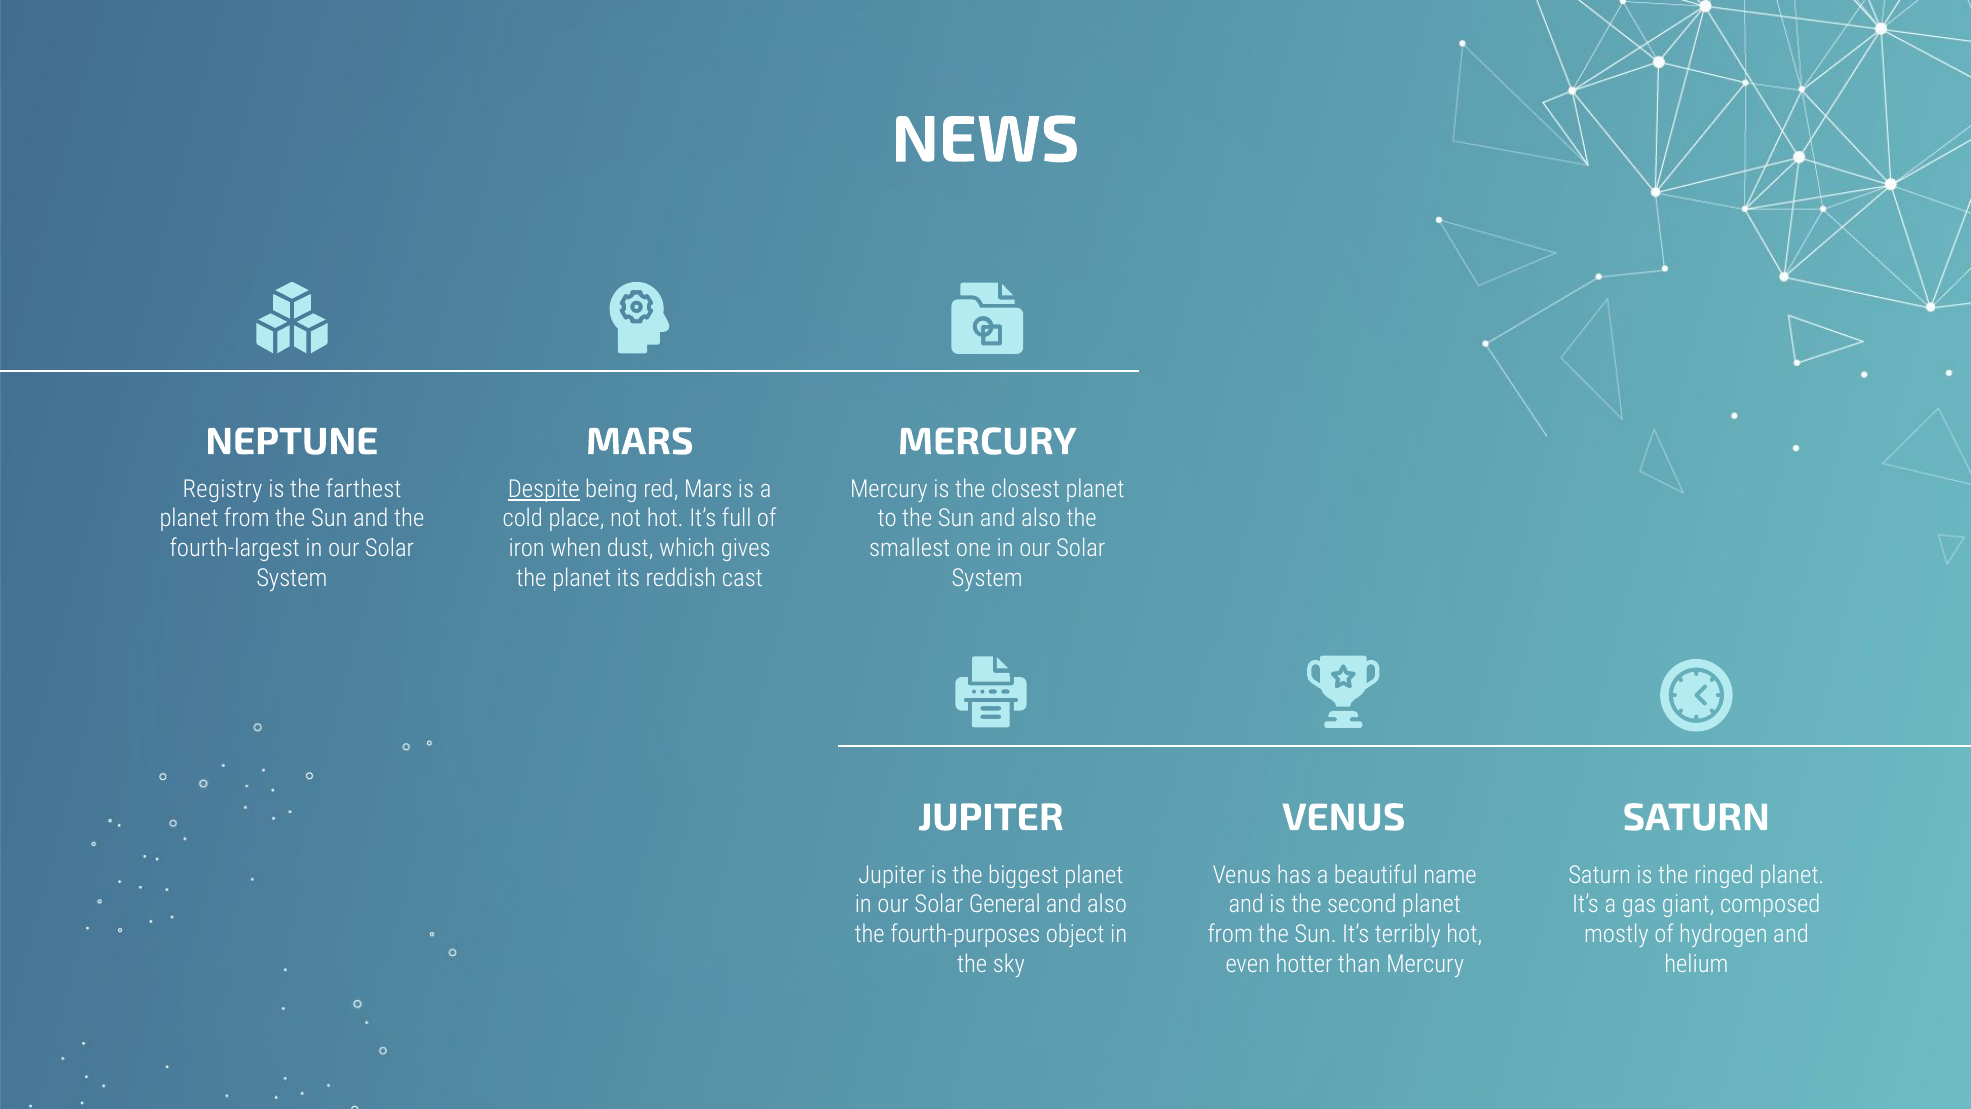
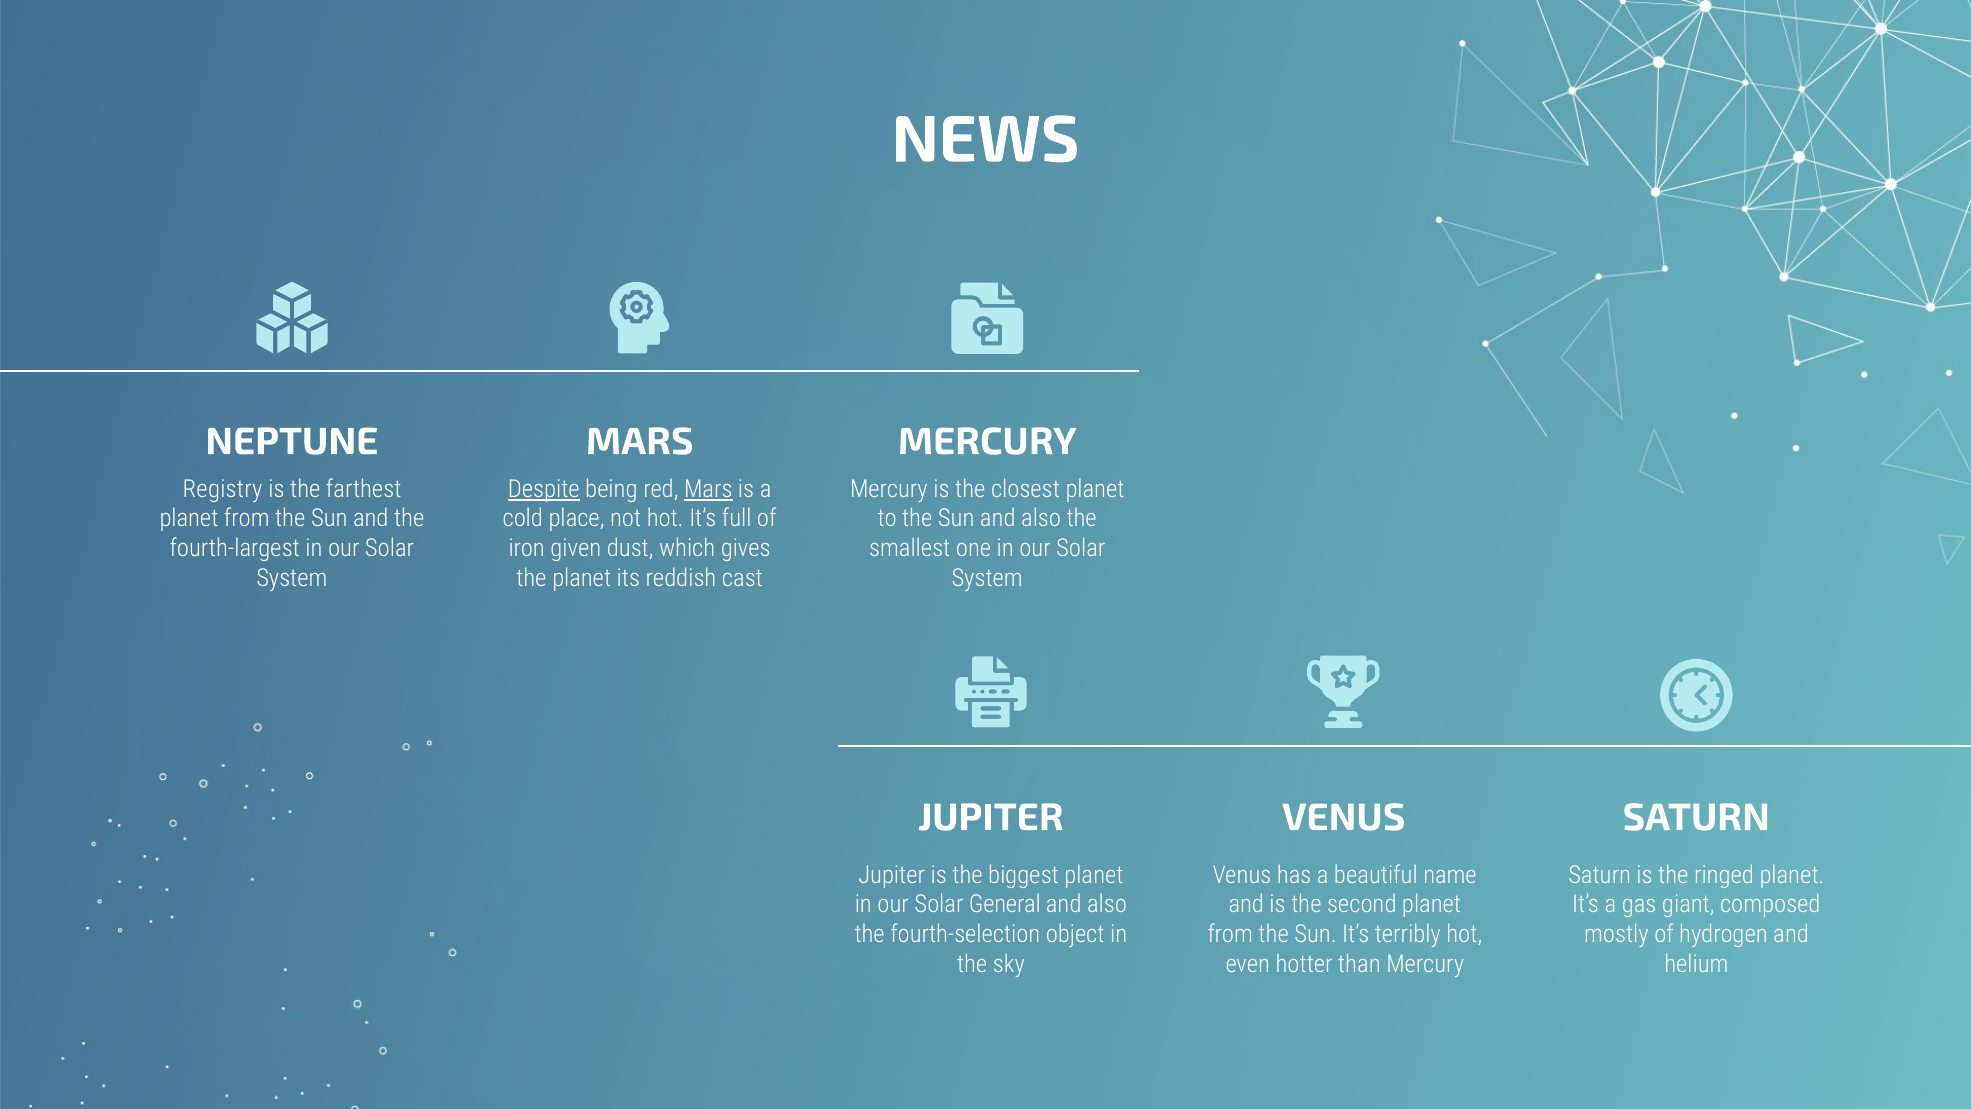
Mars at (708, 489) underline: none -> present
when: when -> given
fourth-purposes: fourth-purposes -> fourth-selection
